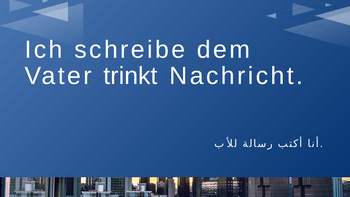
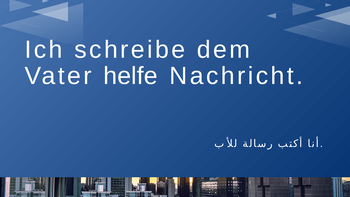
trinkt: trinkt -> helfe
